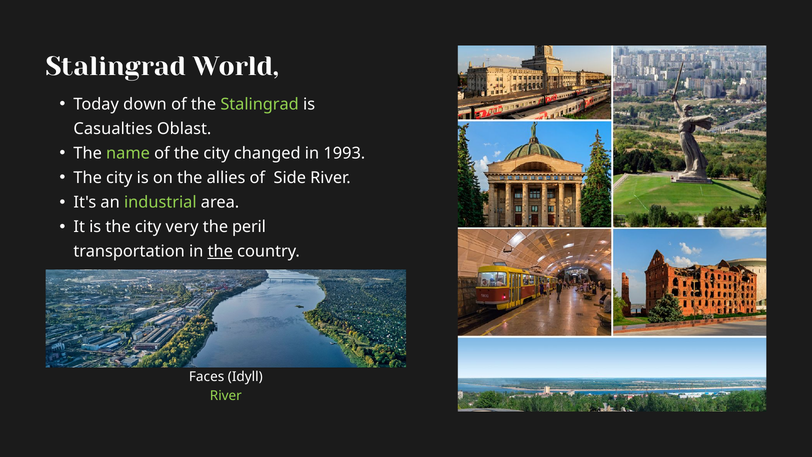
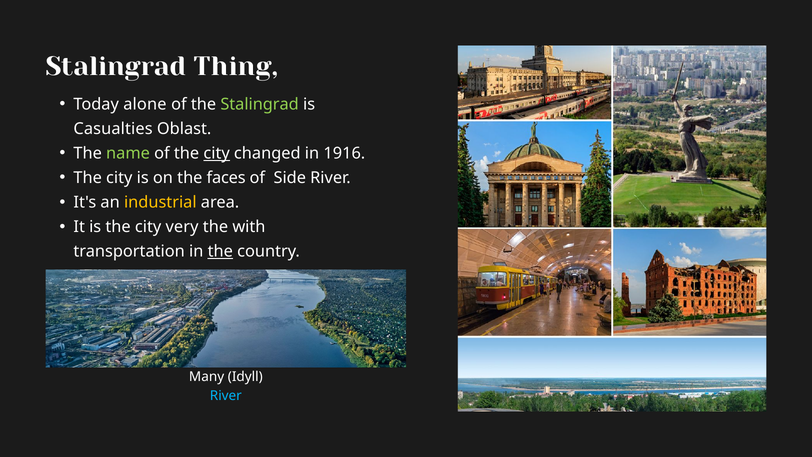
World: World -> Thing
down: down -> alone
city at (217, 153) underline: none -> present
1993: 1993 -> 1916
allies: allies -> faces
industrial colour: light green -> yellow
peril: peril -> with
Faces: Faces -> Many
River at (226, 396) colour: light green -> light blue
